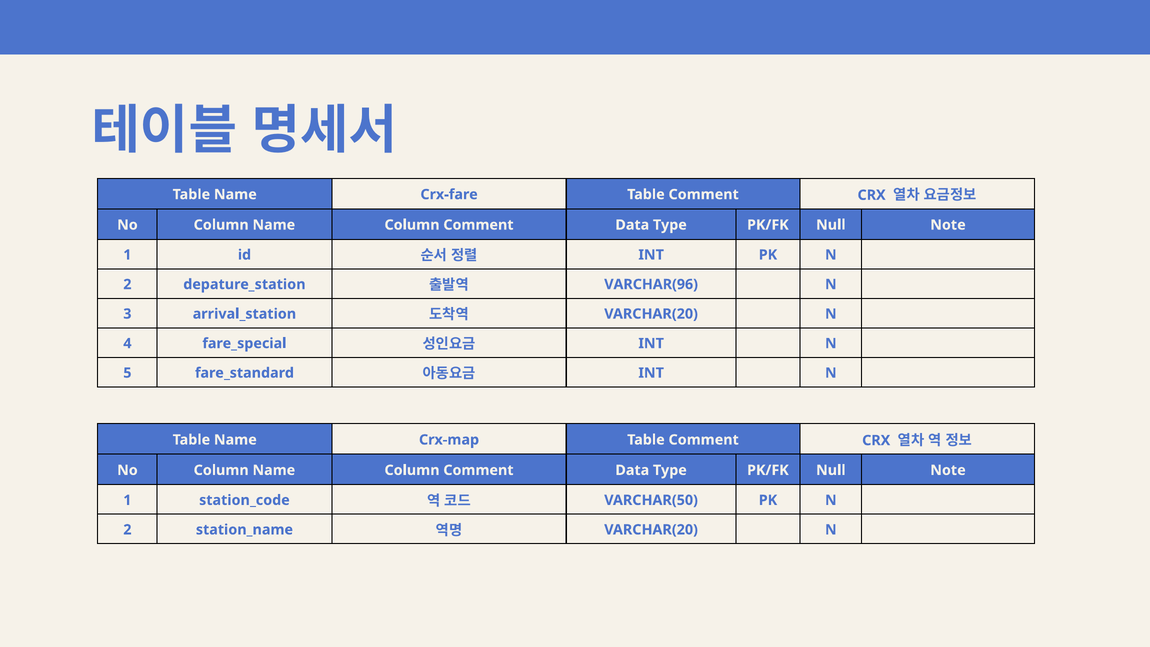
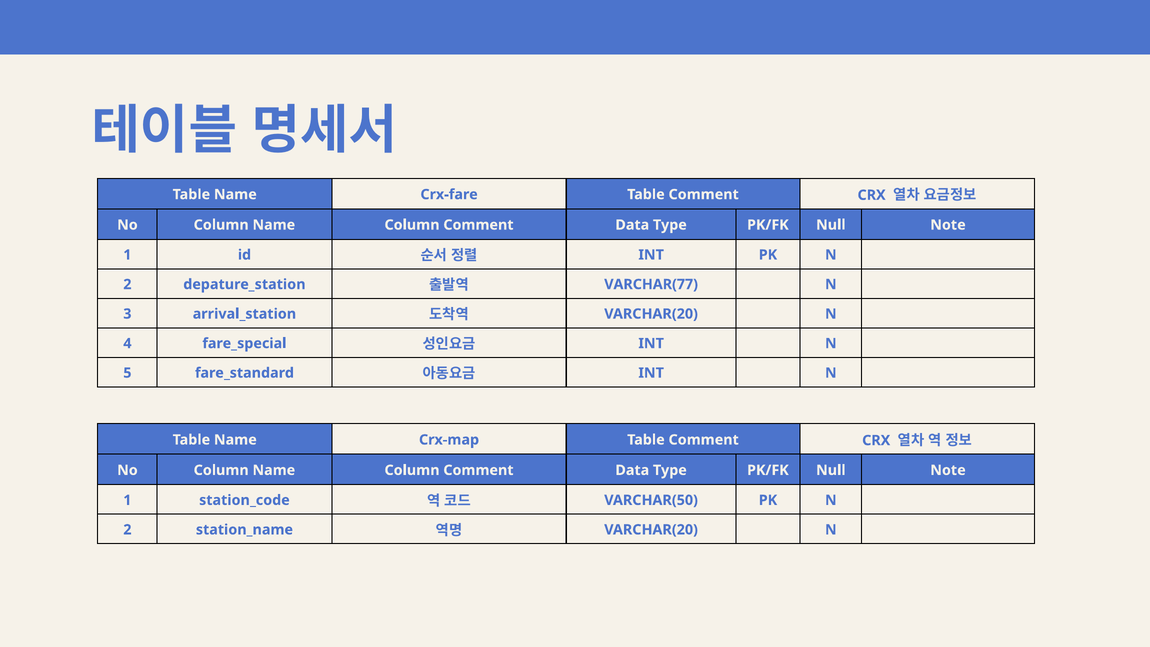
VARCHAR(96: VARCHAR(96 -> VARCHAR(77
